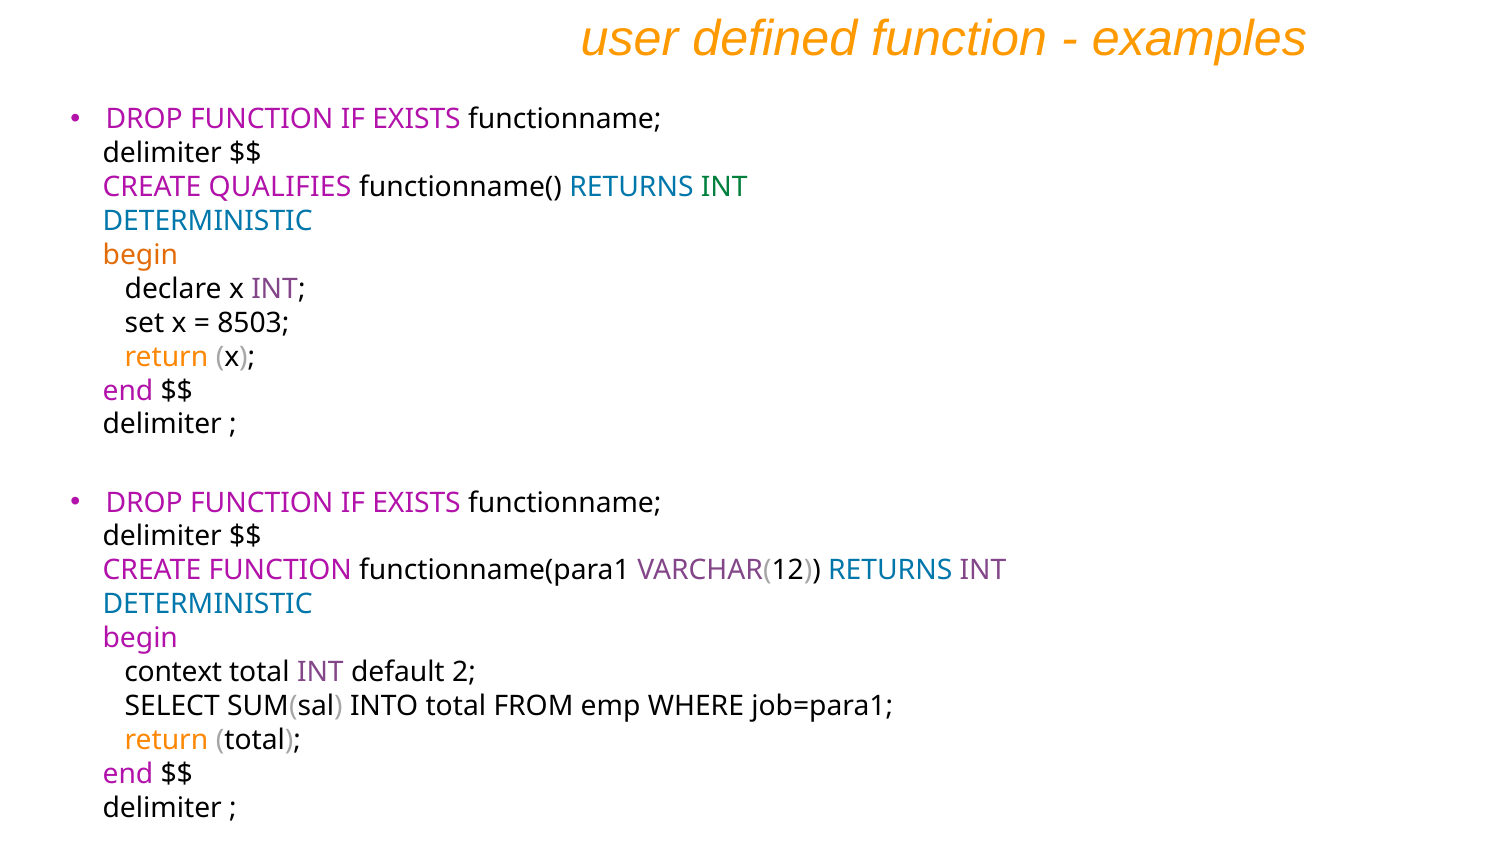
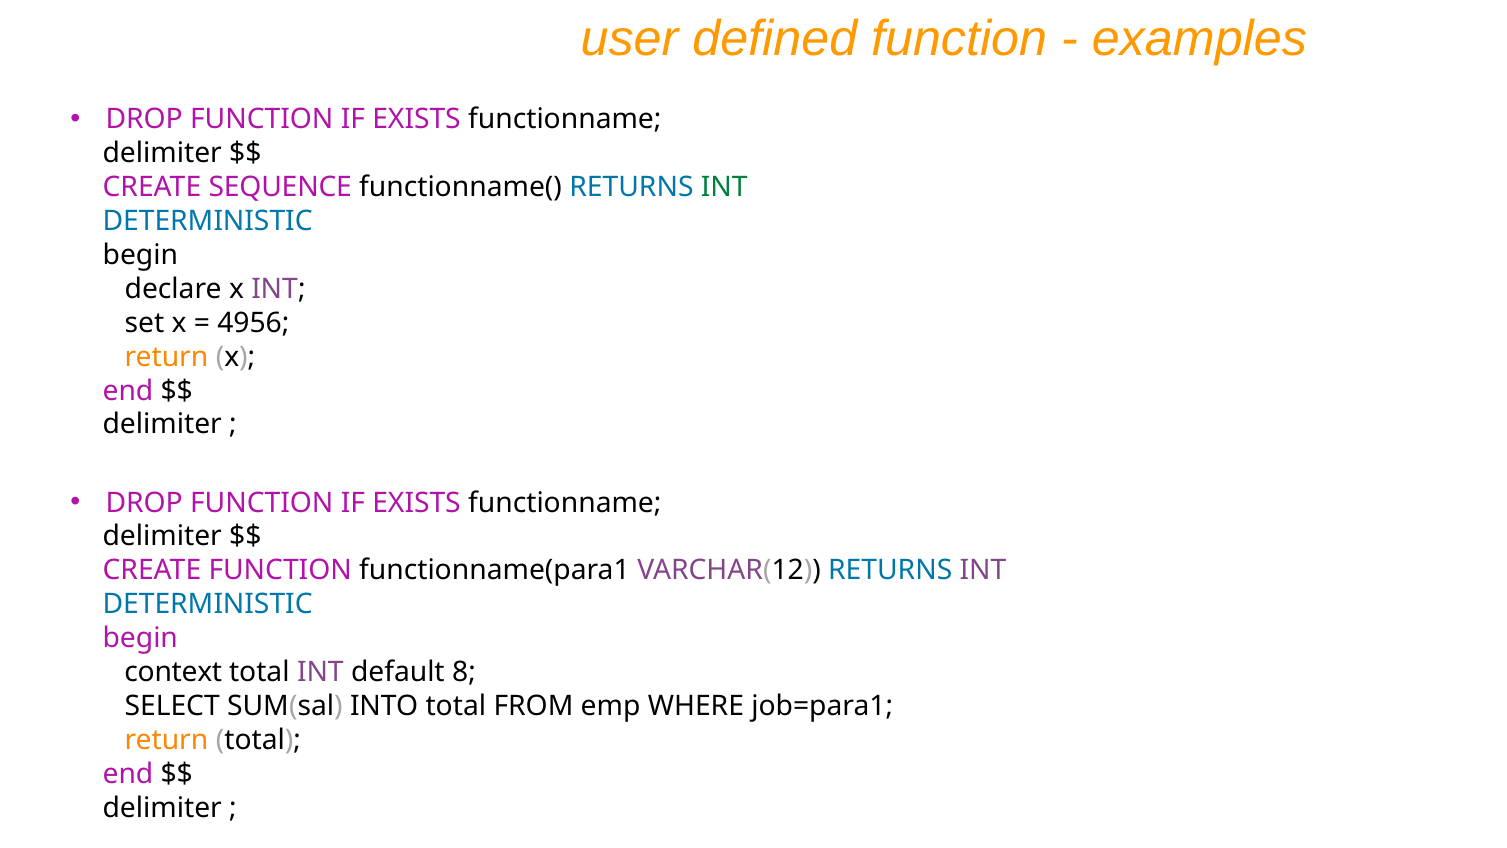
QUALIFIES: QUALIFIES -> SEQUENCE
begin at (140, 255) colour: orange -> black
8503: 8503 -> 4956
2: 2 -> 8
